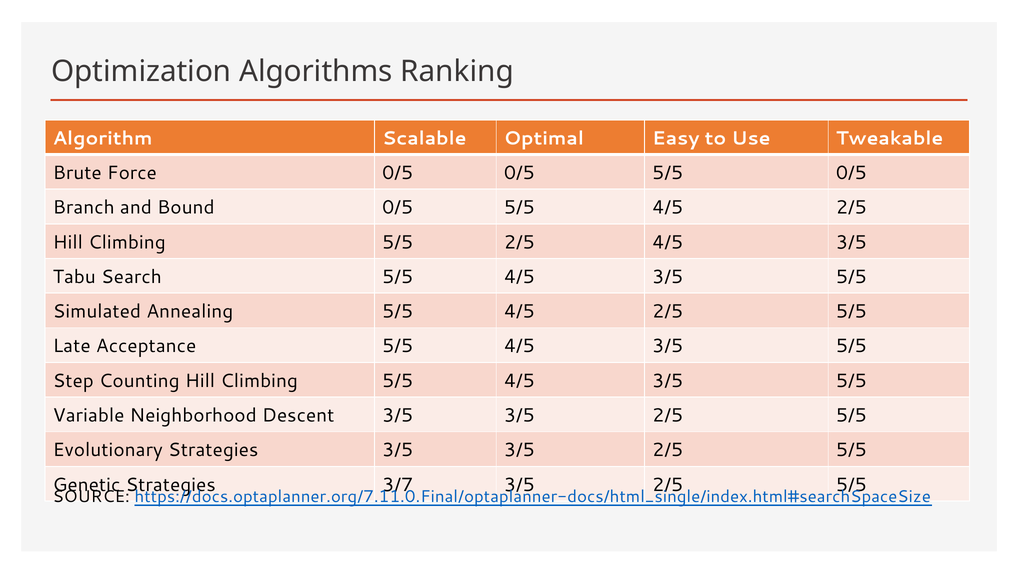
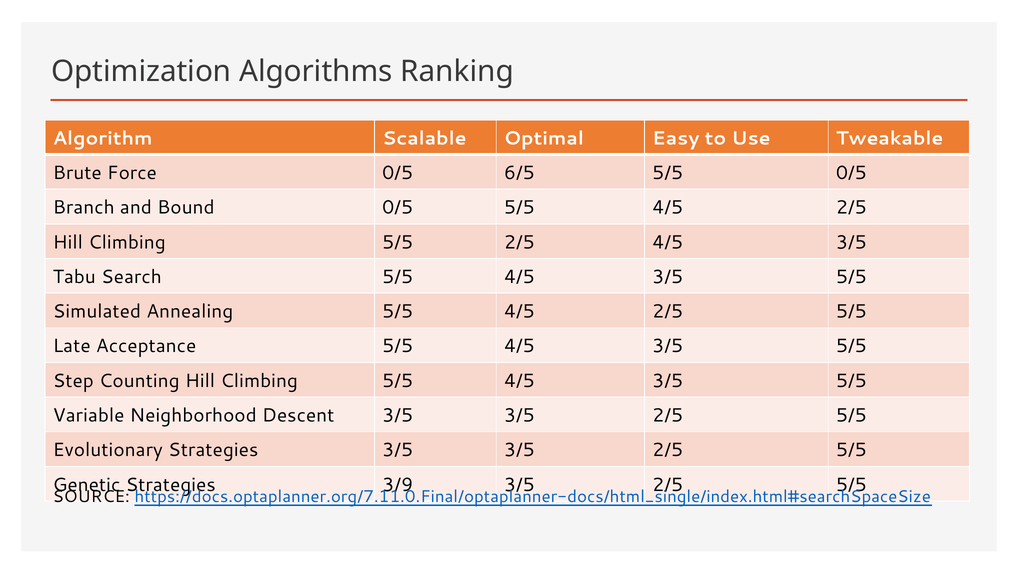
0/5 0/5: 0/5 -> 6/5
3/7: 3/7 -> 3/9
